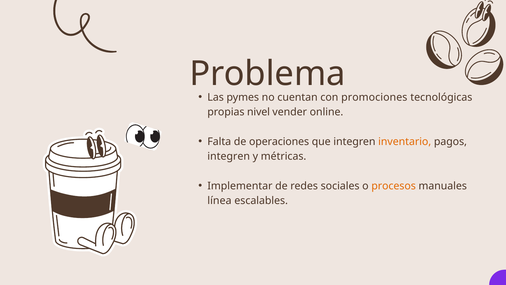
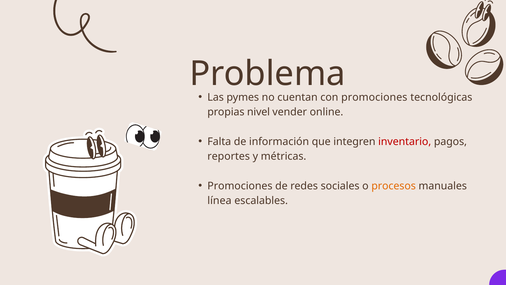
operaciones: operaciones -> información
inventario colour: orange -> red
integren at (229, 156): integren -> reportes
Implementar at (240, 186): Implementar -> Promociones
